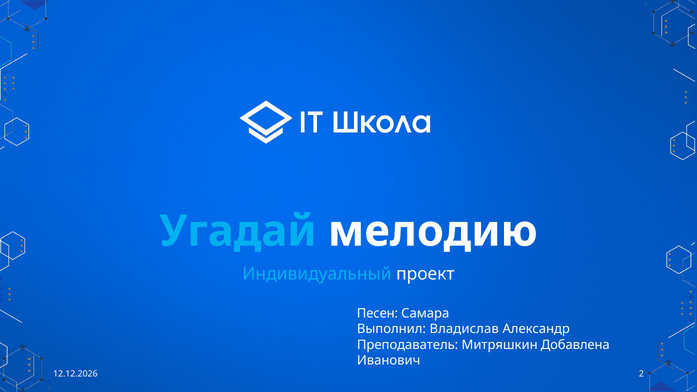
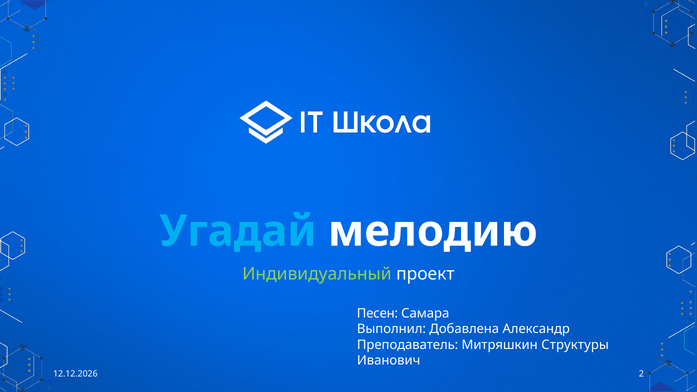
Индивидуальный colour: light blue -> light green
Владислав: Владислав -> Добавлена
Добавлена: Добавлена -> Структуры
